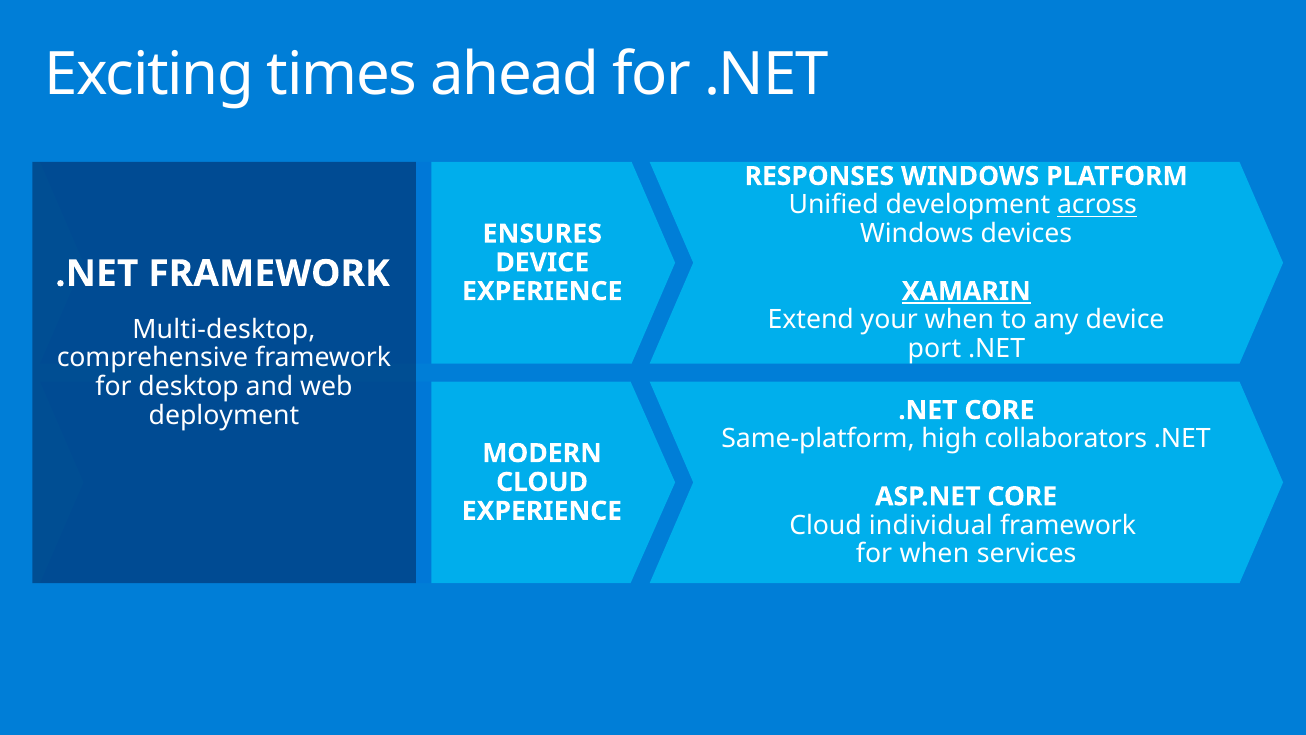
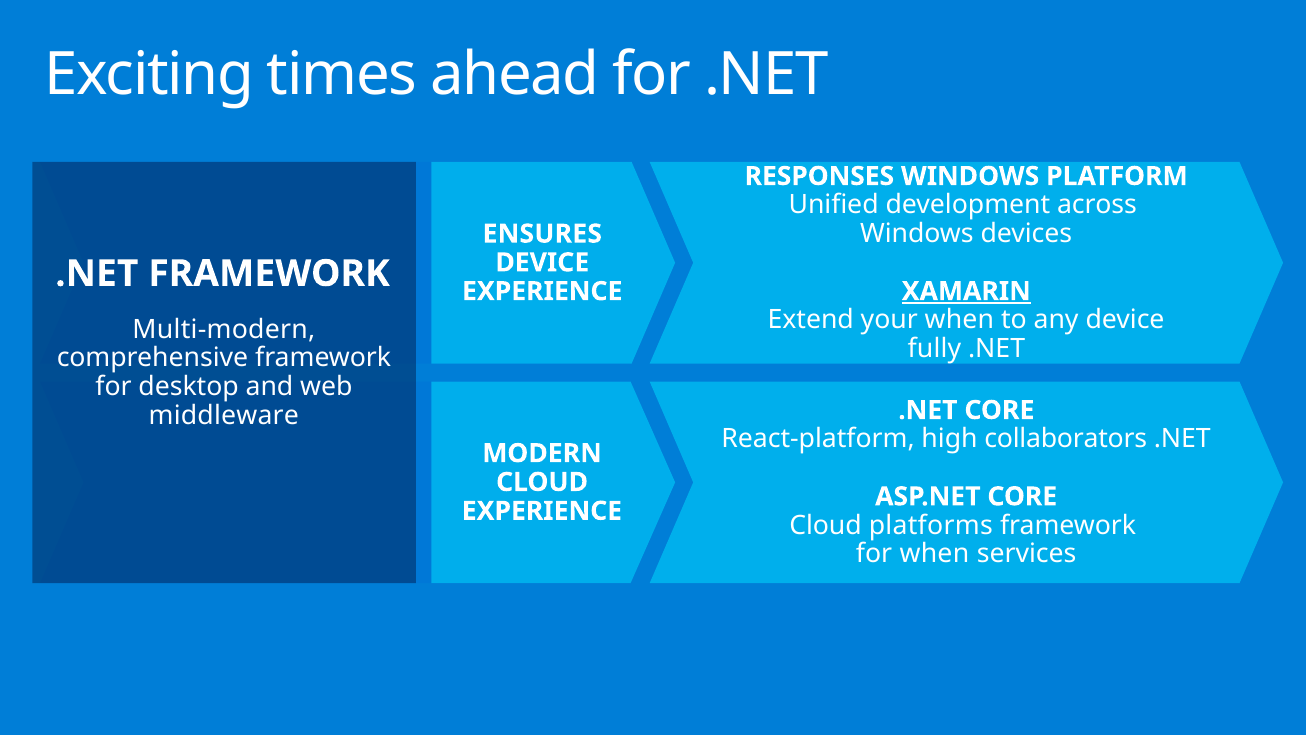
across underline: present -> none
Multi-desktop: Multi-desktop -> Multi-modern
port: port -> fully
deployment: deployment -> middleware
Same-platform: Same-platform -> React-platform
individual: individual -> platforms
